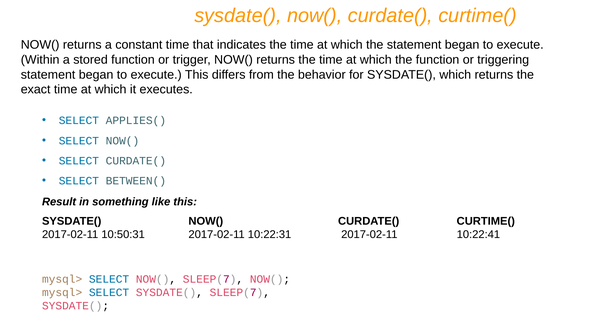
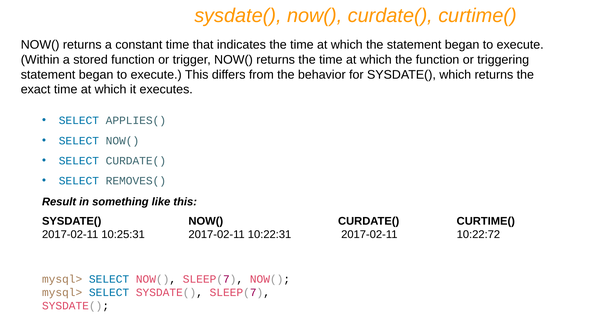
BETWEEN(: BETWEEN( -> REMOVES(
10:50:31: 10:50:31 -> 10:25:31
10:22:41: 10:22:41 -> 10:22:72
